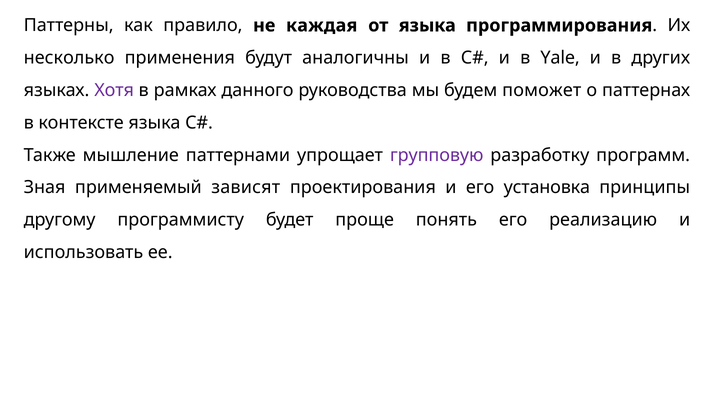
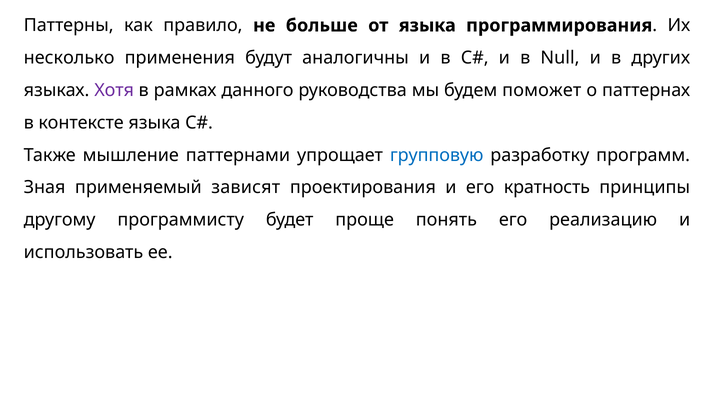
каждая: каждая -> больше
Yale: Yale -> Null
групповую colour: purple -> blue
установка: установка -> кратность
